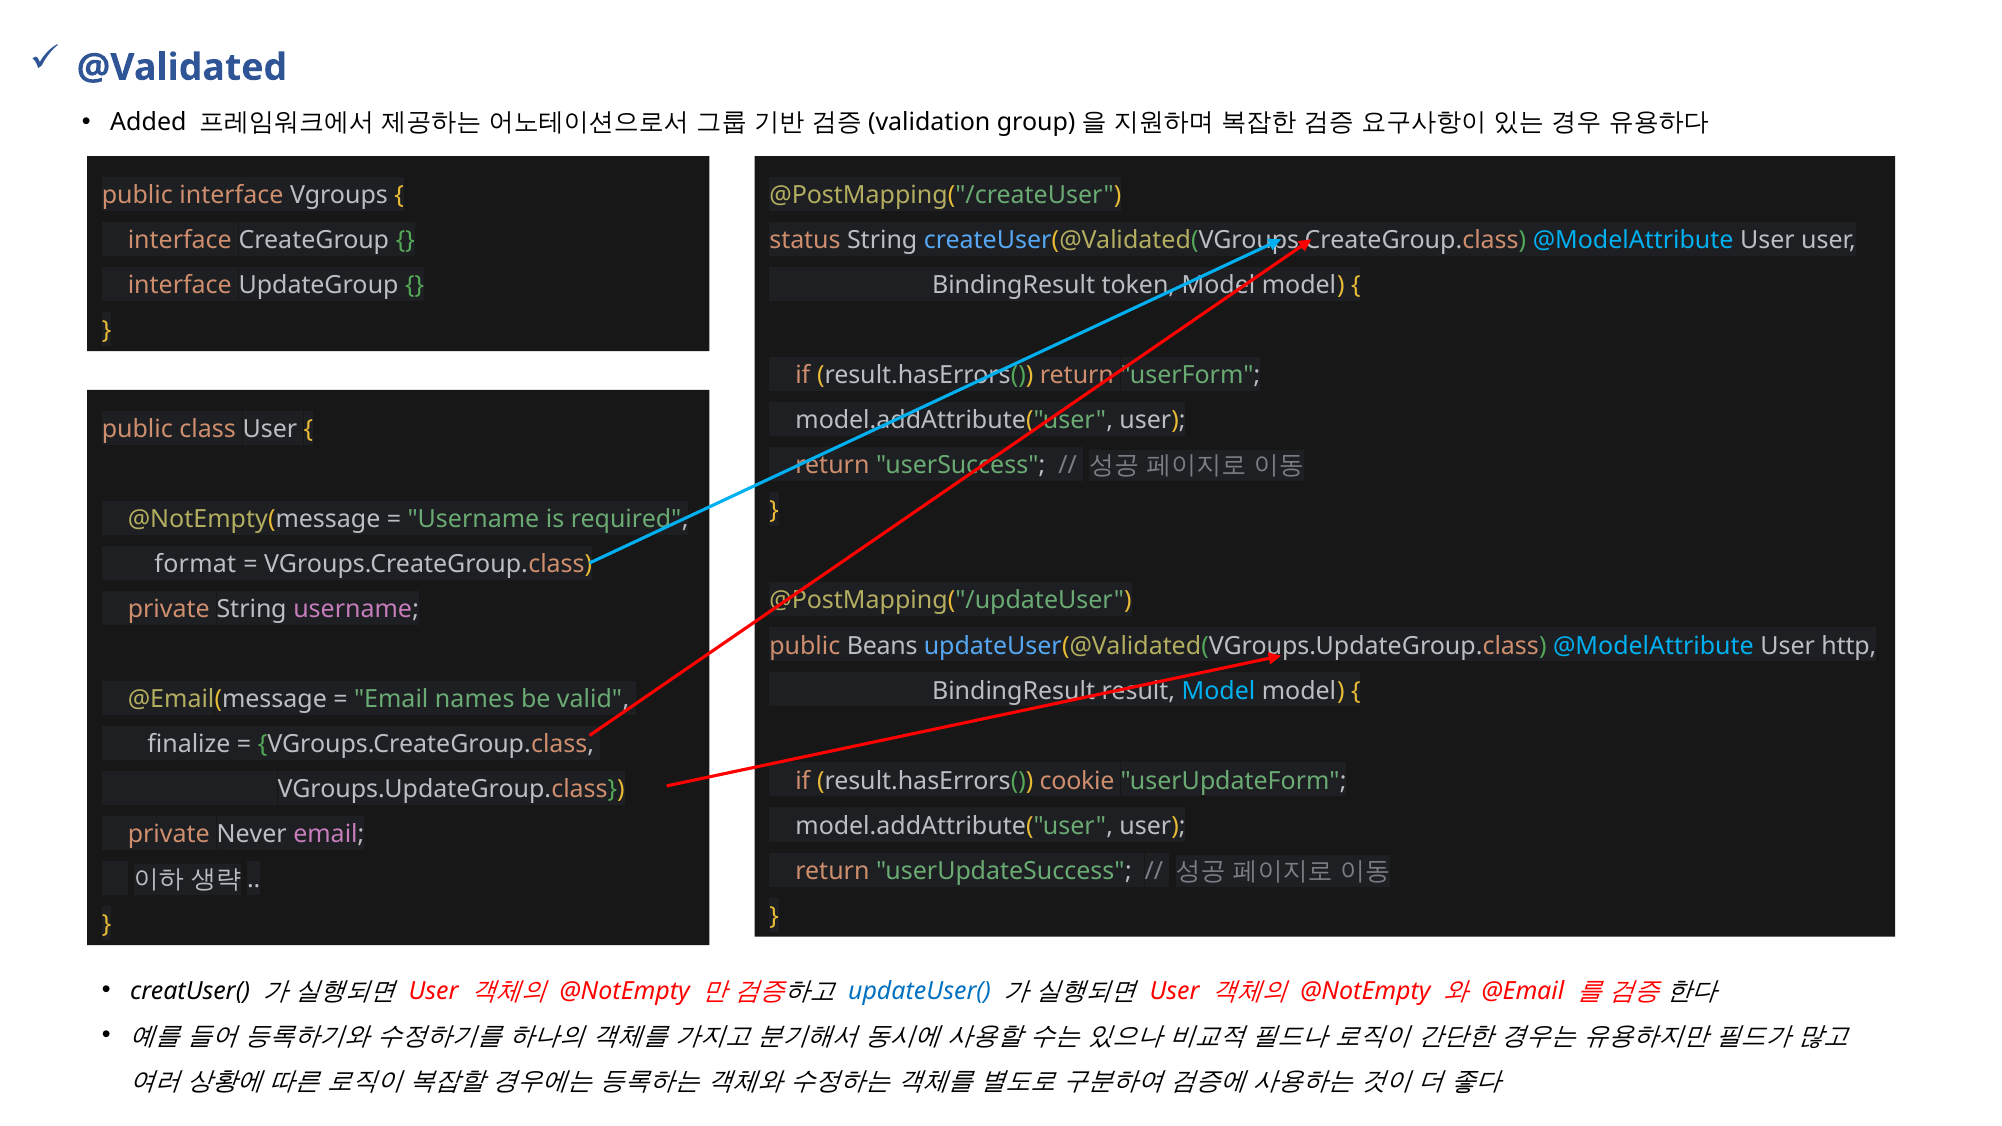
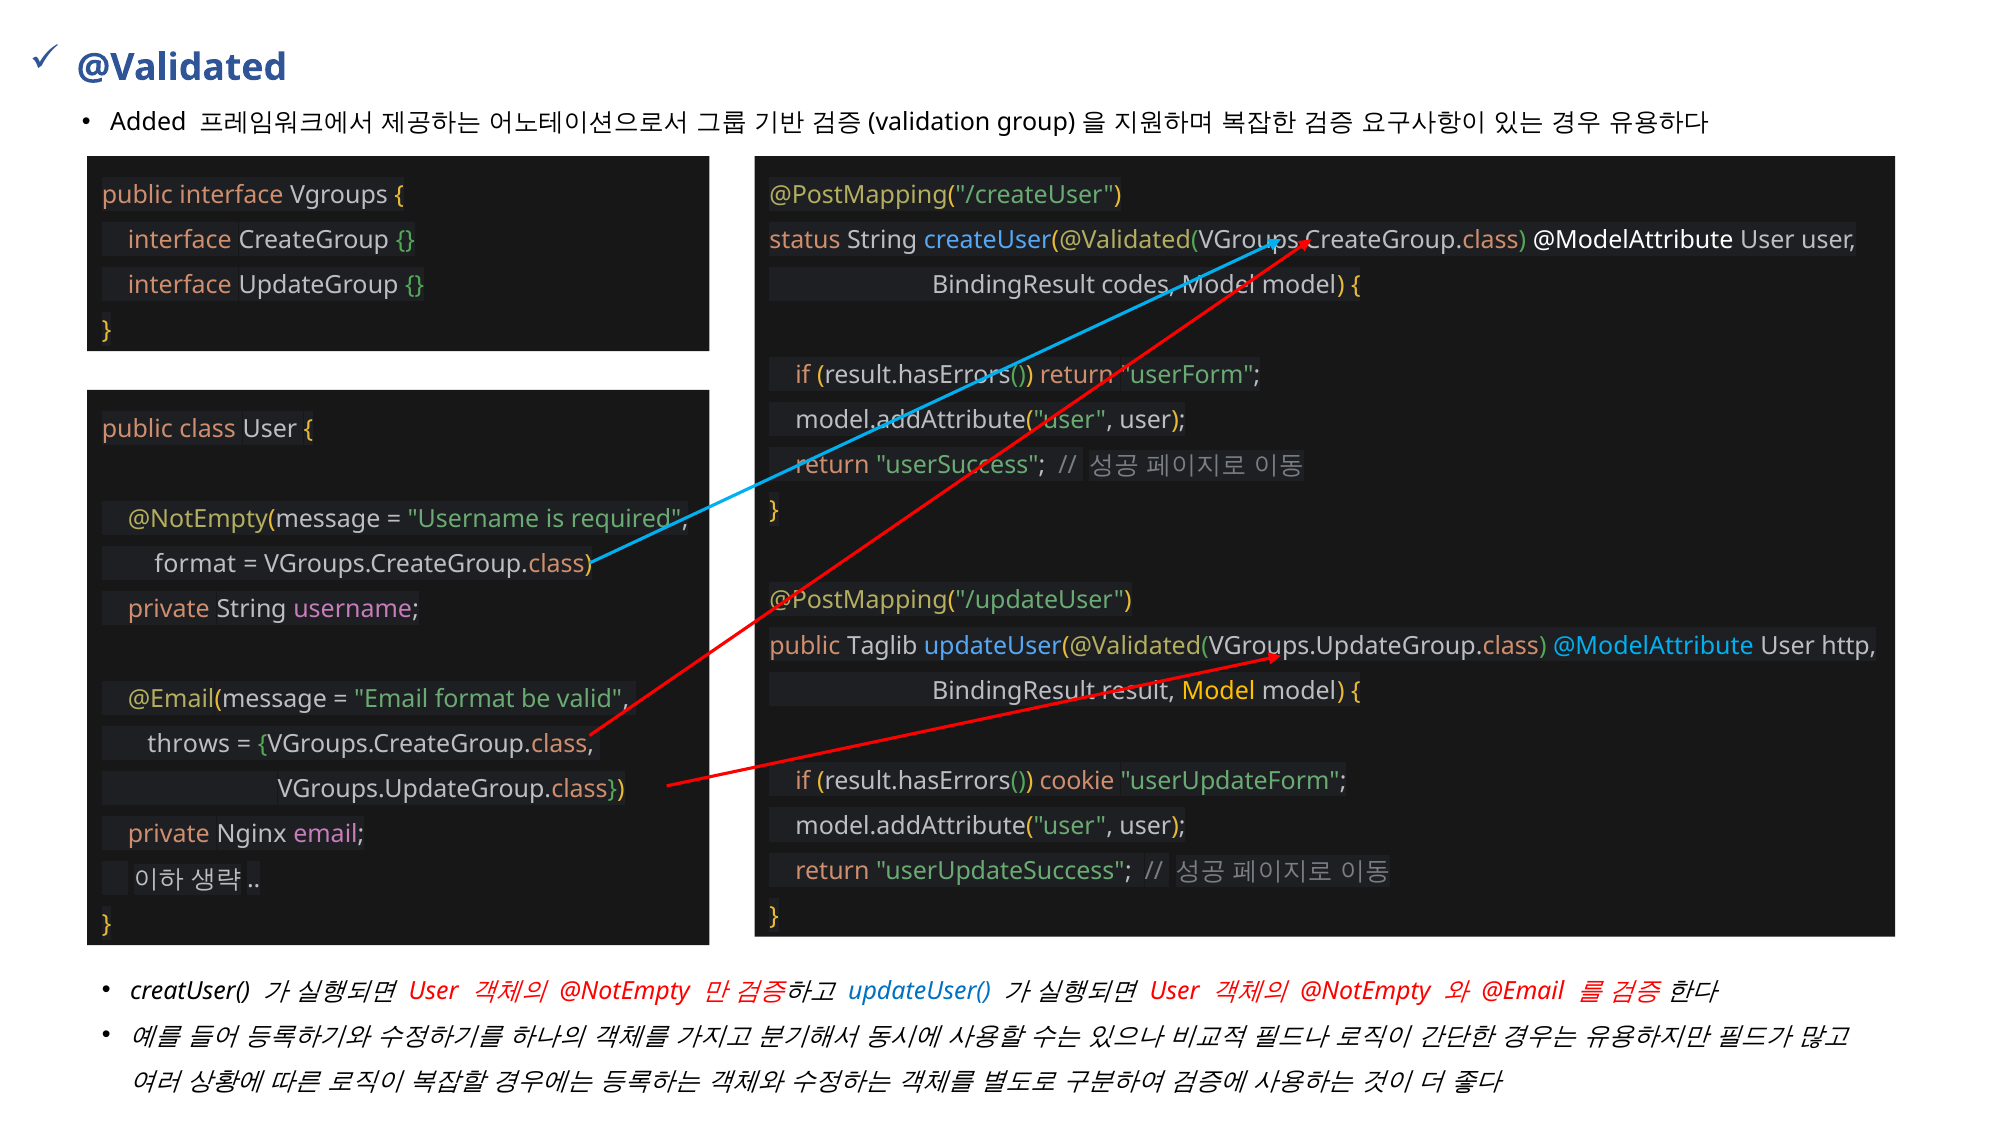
@ModelAttribute at (1633, 240) colour: light blue -> white
token: token -> codes
Beans: Beans -> Taglib
Model at (1218, 691) colour: light blue -> yellow
Email names: names -> format
finalize: finalize -> throws
Never: Never -> Nginx
